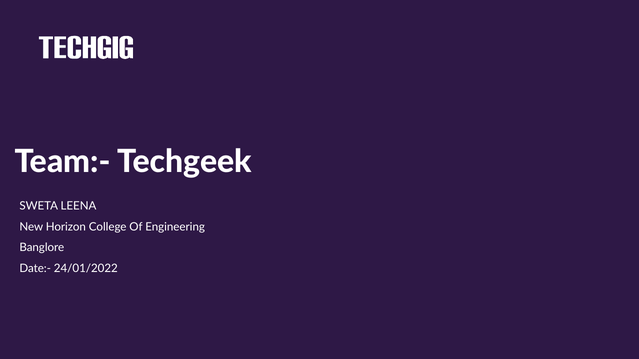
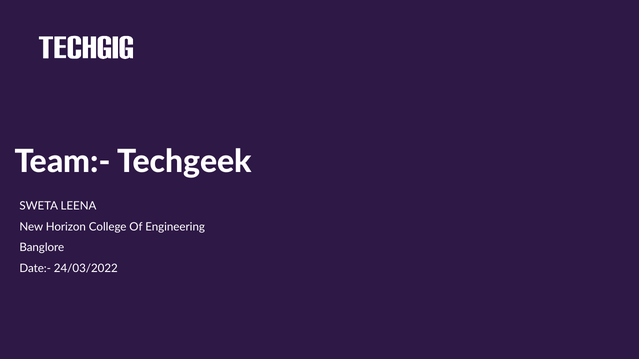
24/01/2022: 24/01/2022 -> 24/03/2022
